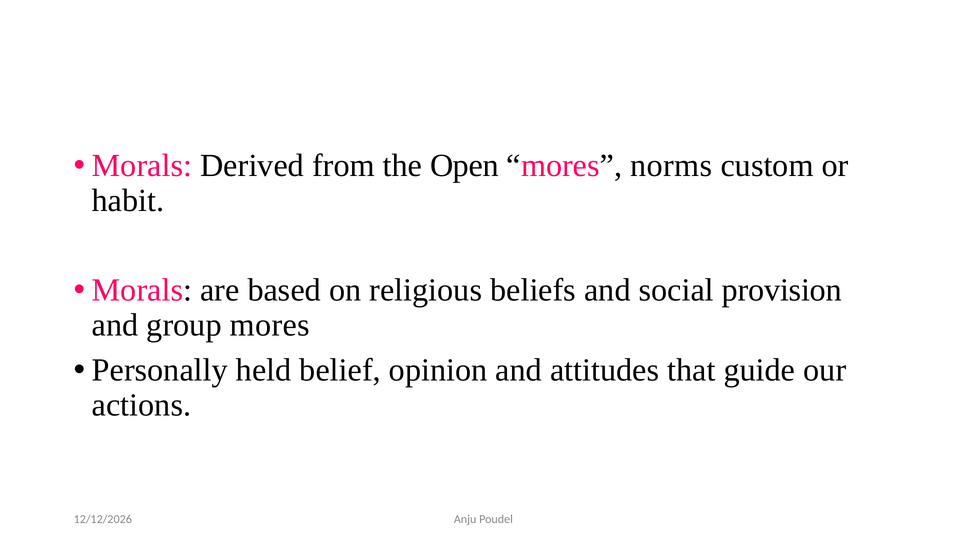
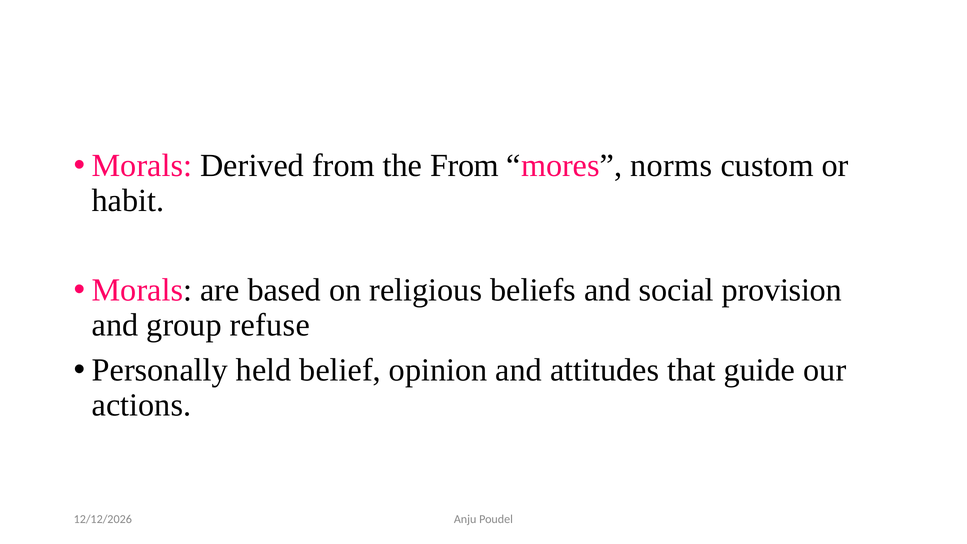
the Open: Open -> From
group mores: mores -> refuse
